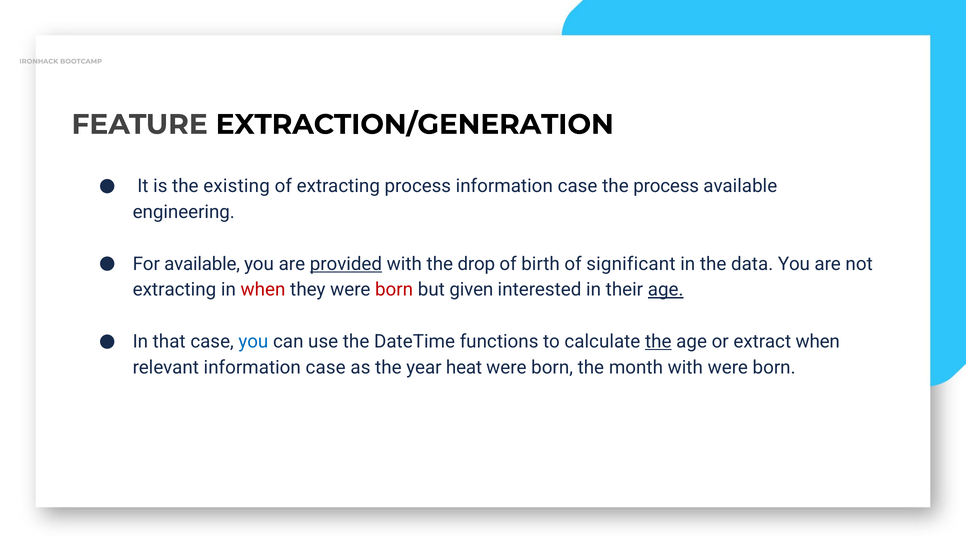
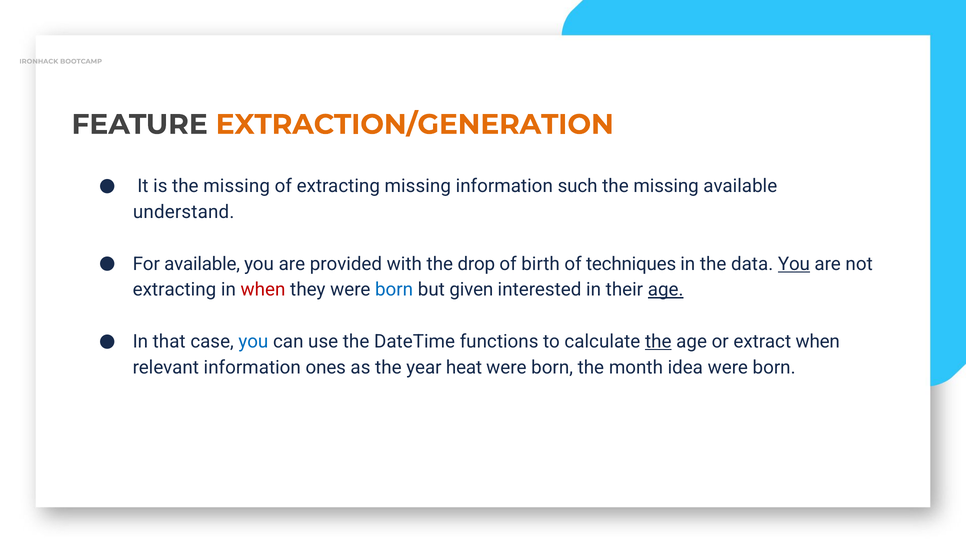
EXTRACTION/GENERATION colour: black -> orange
is the existing: existing -> missing
extracting process: process -> missing
case at (578, 186): case -> such
process at (666, 186): process -> missing
engineering: engineering -> understand
provided underline: present -> none
significant: significant -> techniques
You at (794, 264) underline: none -> present
born at (394, 290) colour: red -> blue
relevant information case: case -> ones
month with: with -> idea
